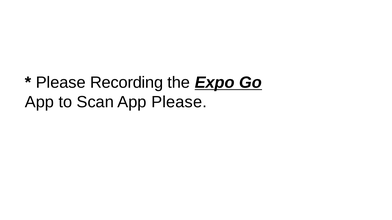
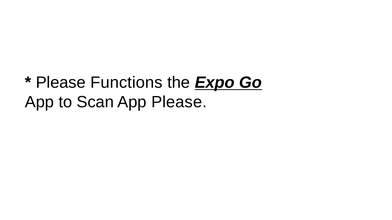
Recording: Recording -> Functions
